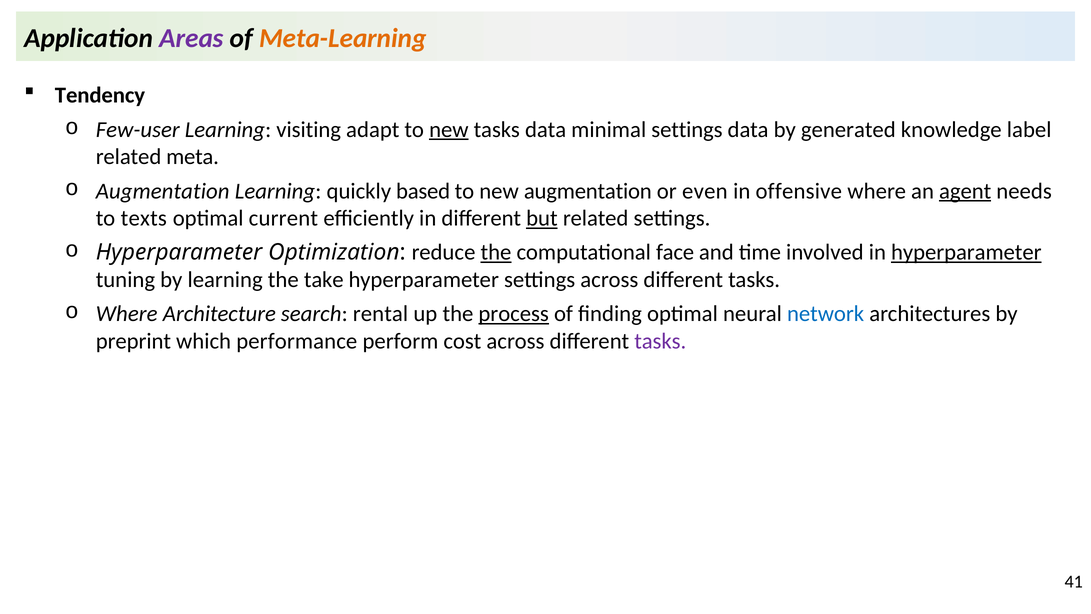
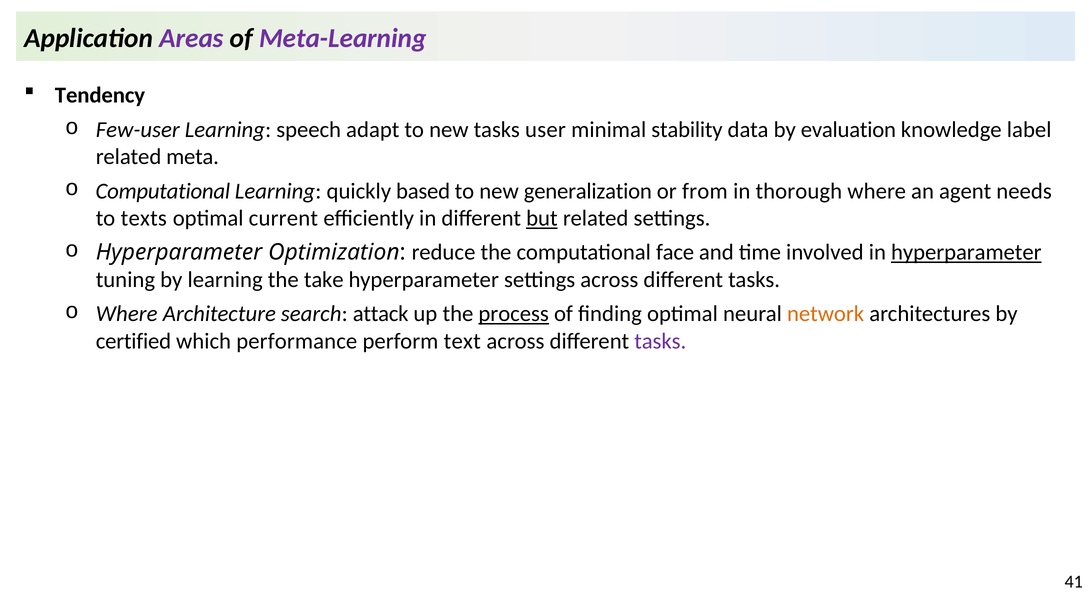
Meta-Learning colour: orange -> purple
visiting: visiting -> speech
new at (449, 130) underline: present -> none
tasks data: data -> user
minimal settings: settings -> stability
generated: generated -> evaluation
Augmentation at (163, 191): Augmentation -> Computational
new augmentation: augmentation -> generalization
even: even -> from
offensive: offensive -> thorough
agent underline: present -> none
the at (496, 252) underline: present -> none
rental: rental -> attack
network colour: blue -> orange
preprint: preprint -> certified
cost: cost -> text
